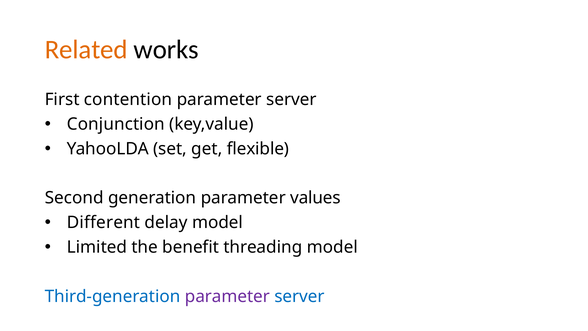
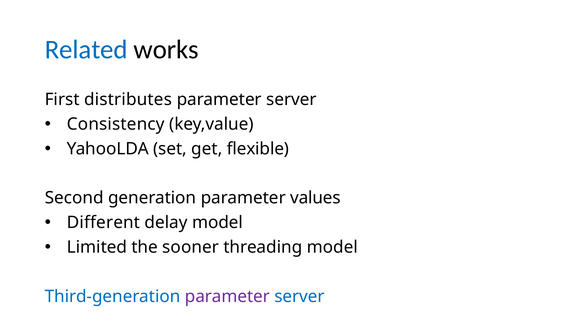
Related colour: orange -> blue
contention: contention -> distributes
Conjunction: Conjunction -> Consistency
benefit: benefit -> sooner
